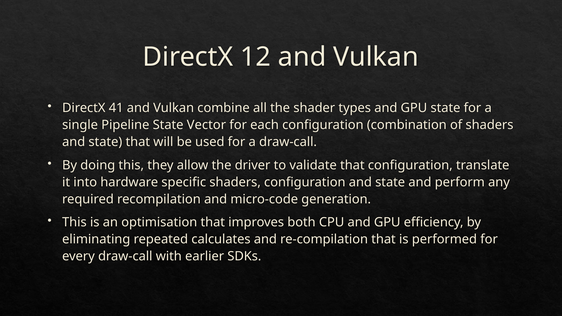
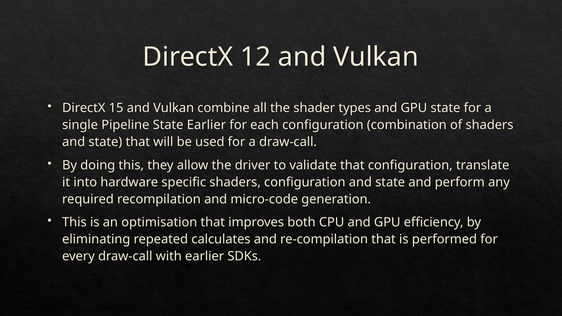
41: 41 -> 15
State Vector: Vector -> Earlier
